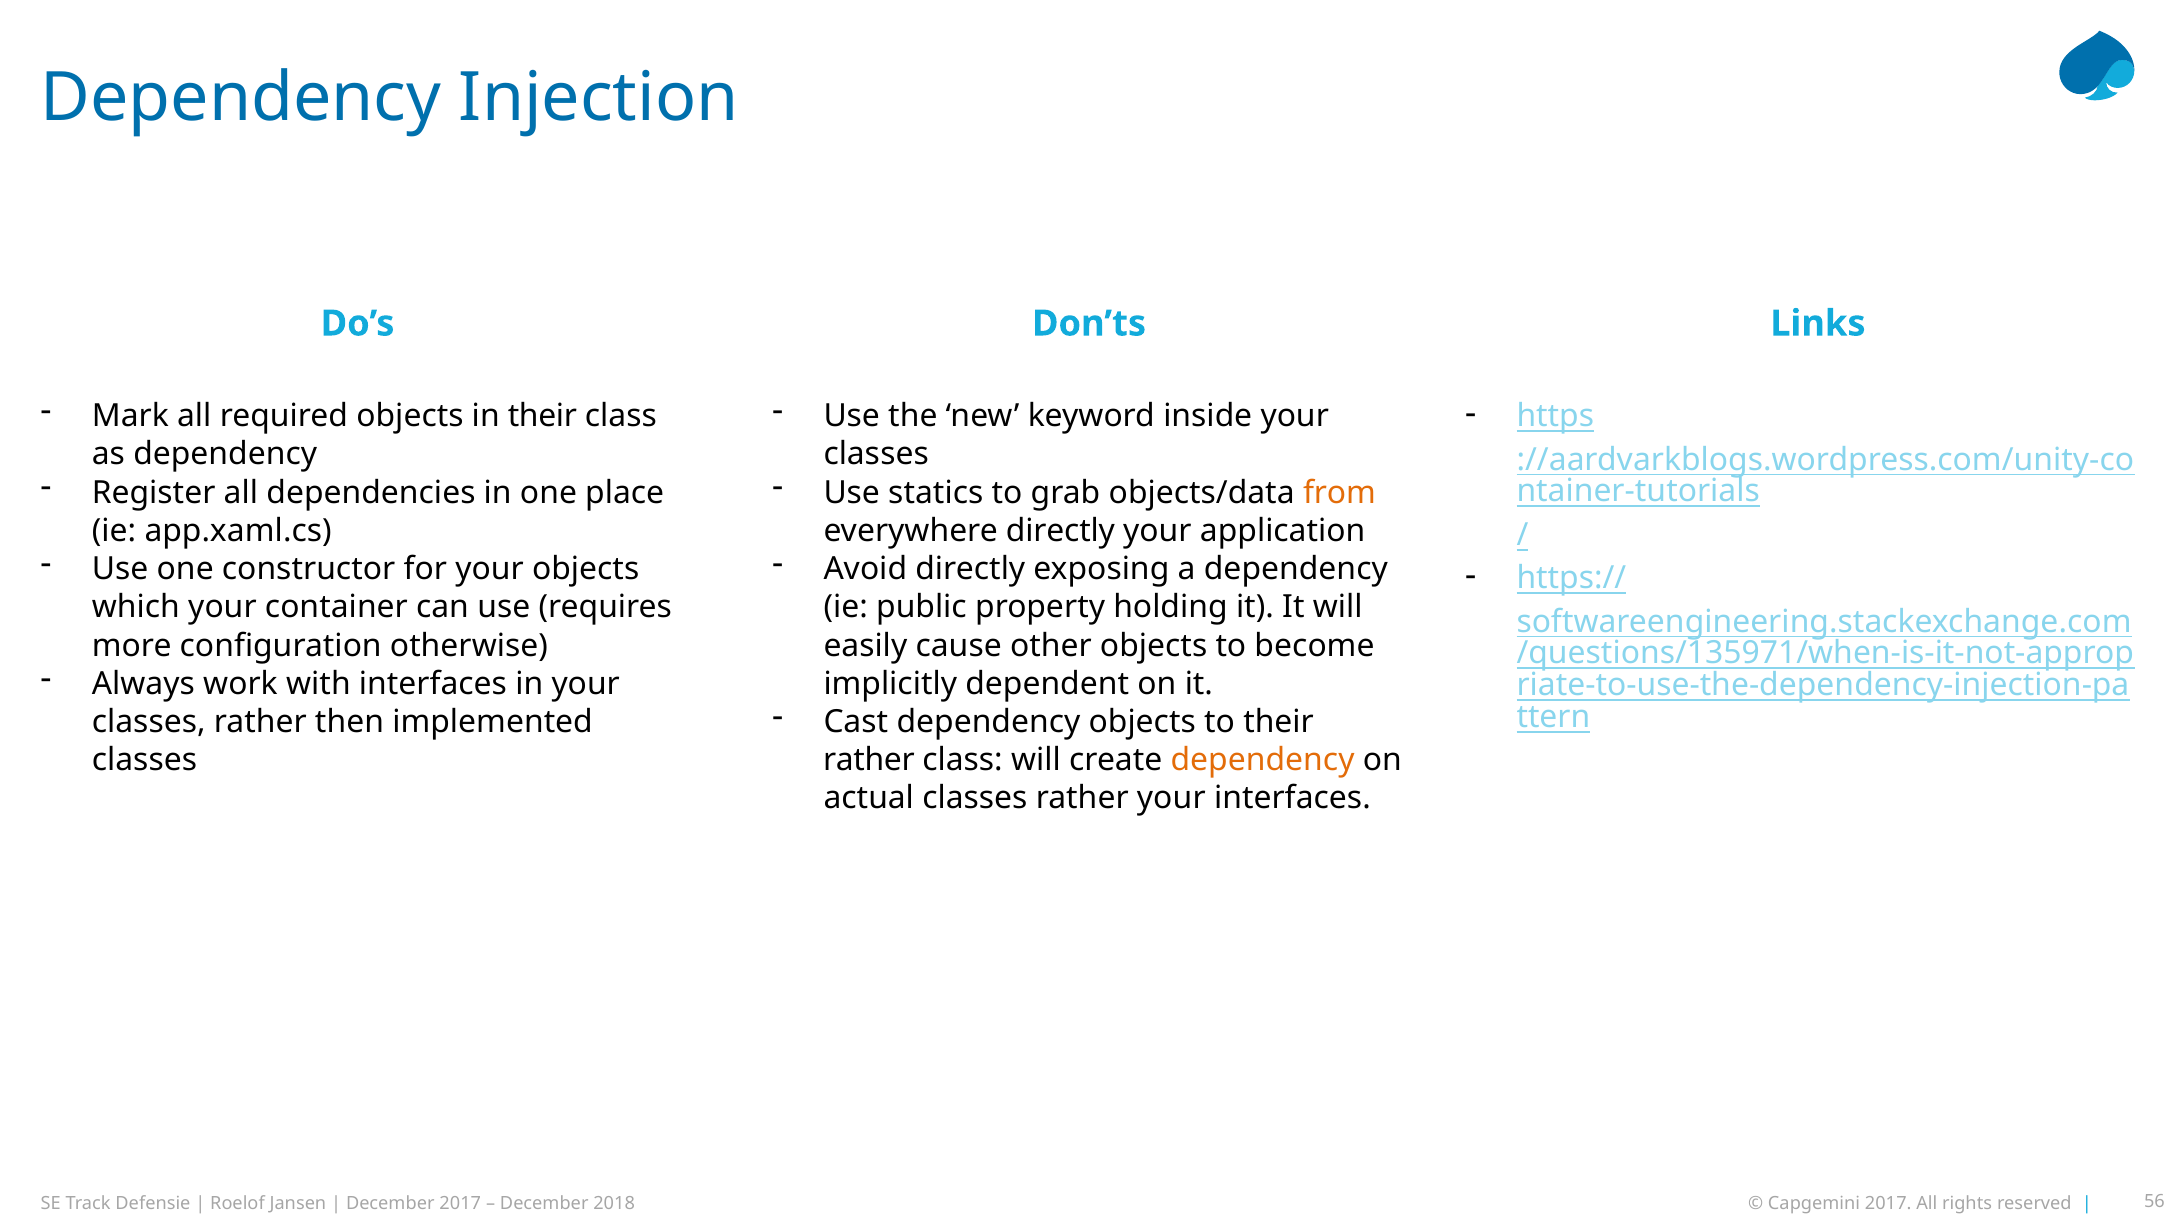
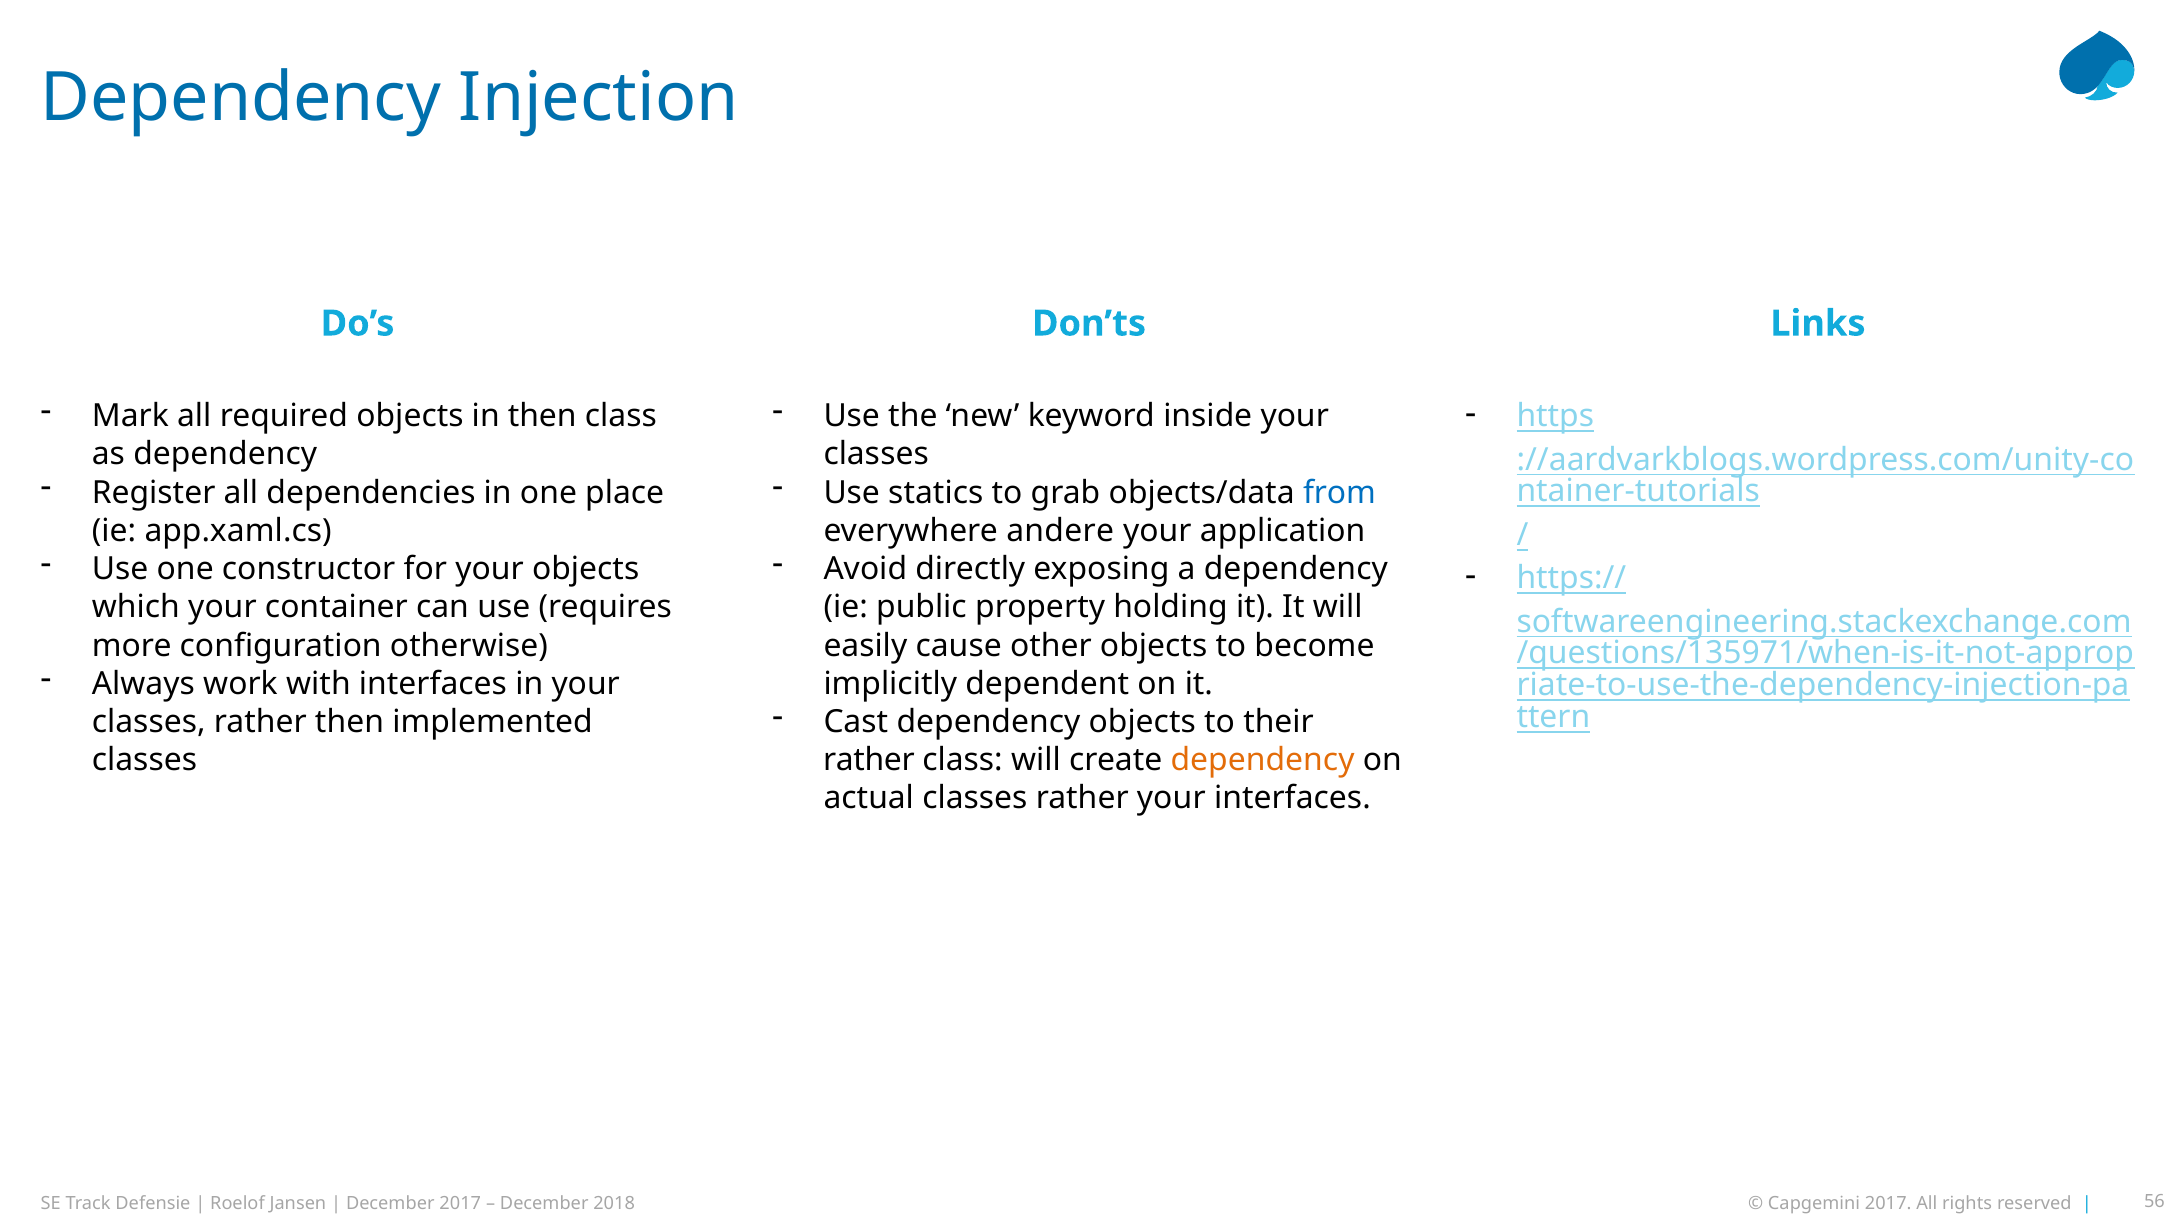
in their: their -> then
from colour: orange -> blue
everywhere directly: directly -> andere
